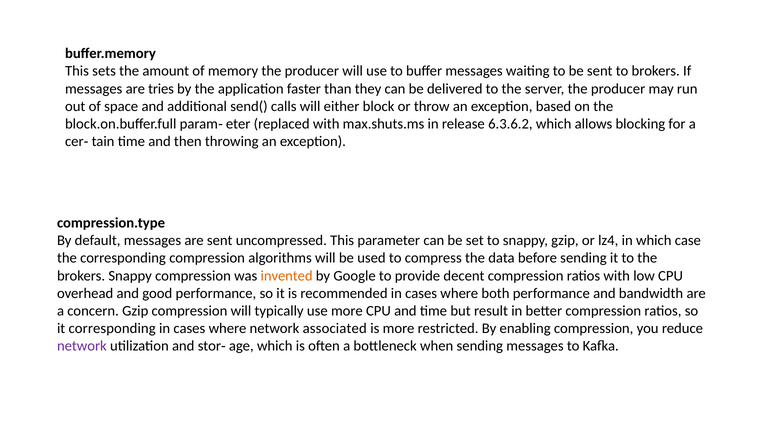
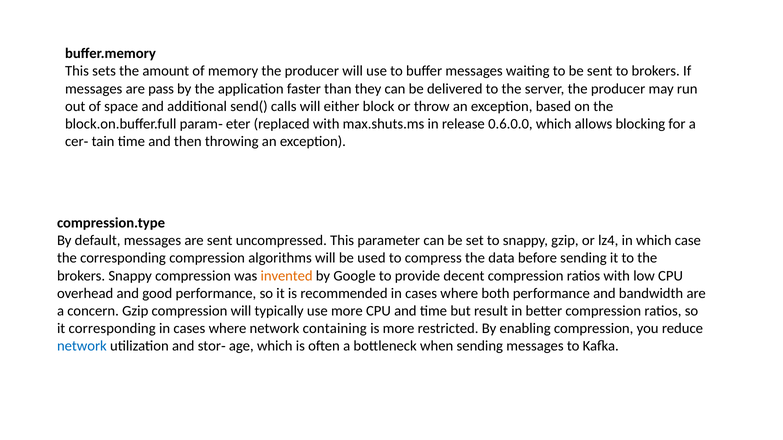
tries: tries -> pass
6.3.6.2: 6.3.6.2 -> 0.6.0.0
associated: associated -> containing
network at (82, 346) colour: purple -> blue
